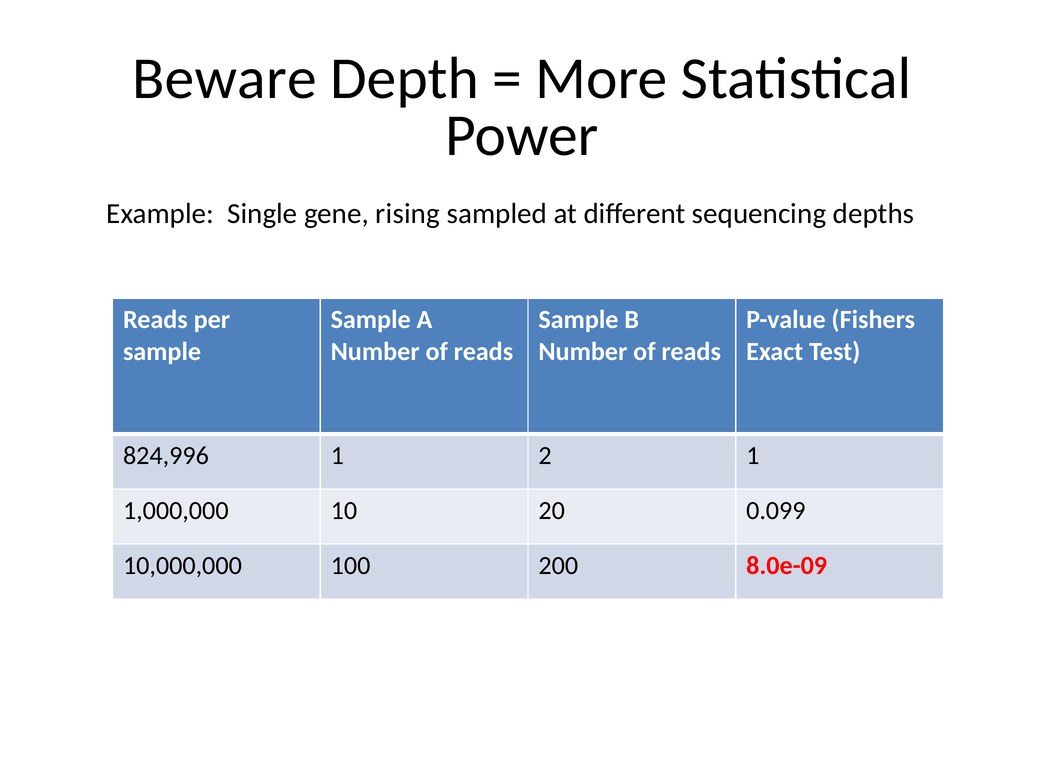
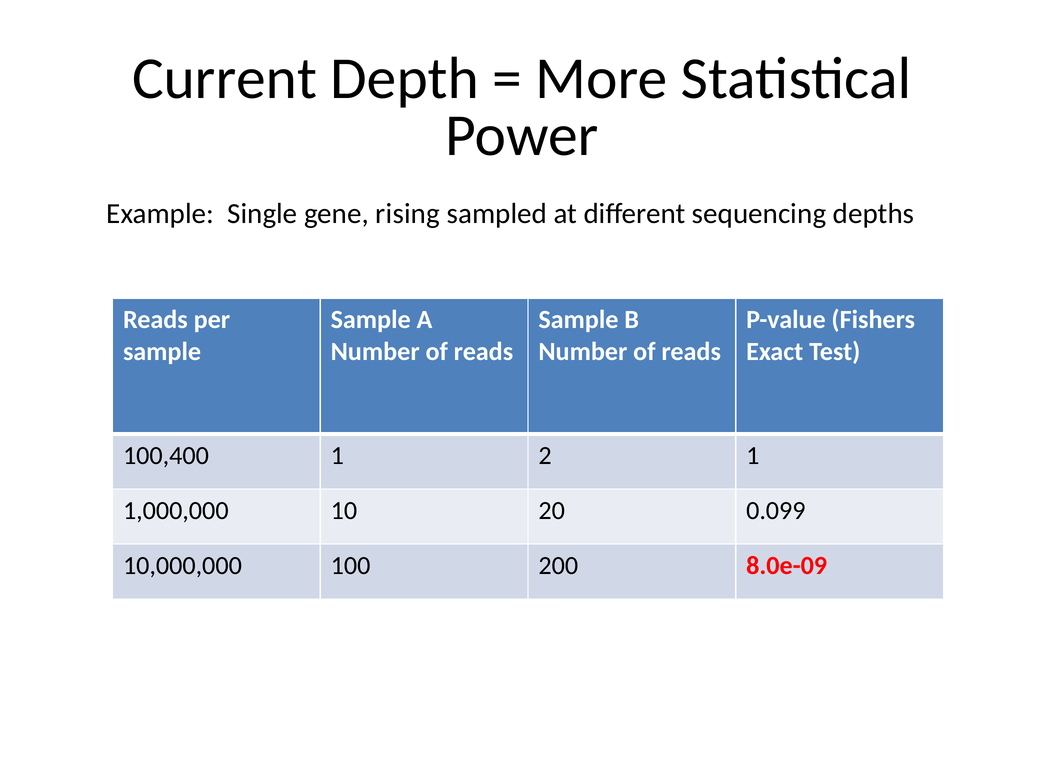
Beware: Beware -> Current
824,996: 824,996 -> 100,400
